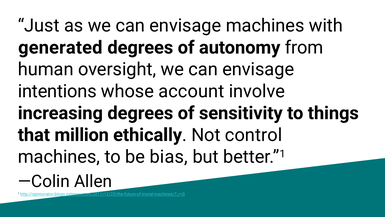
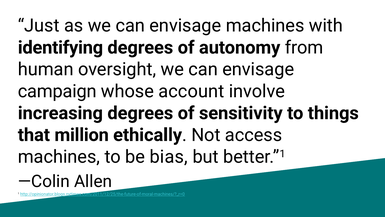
generated: generated -> identifying
intentions: intentions -> campaign
control: control -> access
